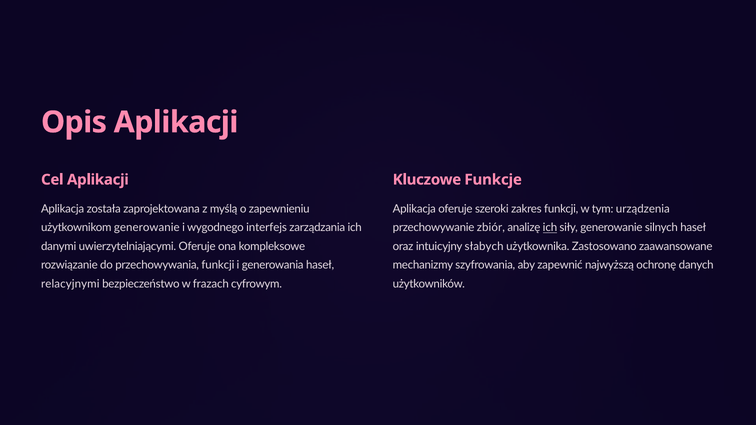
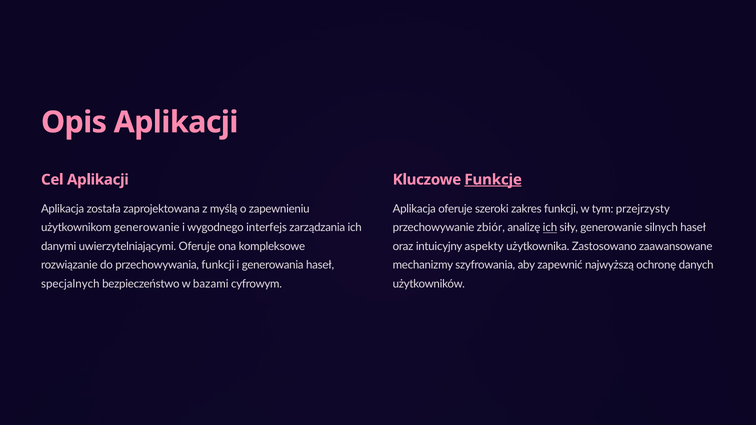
Funkcje underline: none -> present
urządzenia: urządzenia -> przejrzysty
słabych: słabych -> aspekty
relacyjnymi: relacyjnymi -> specjalnych
frazach: frazach -> bazami
